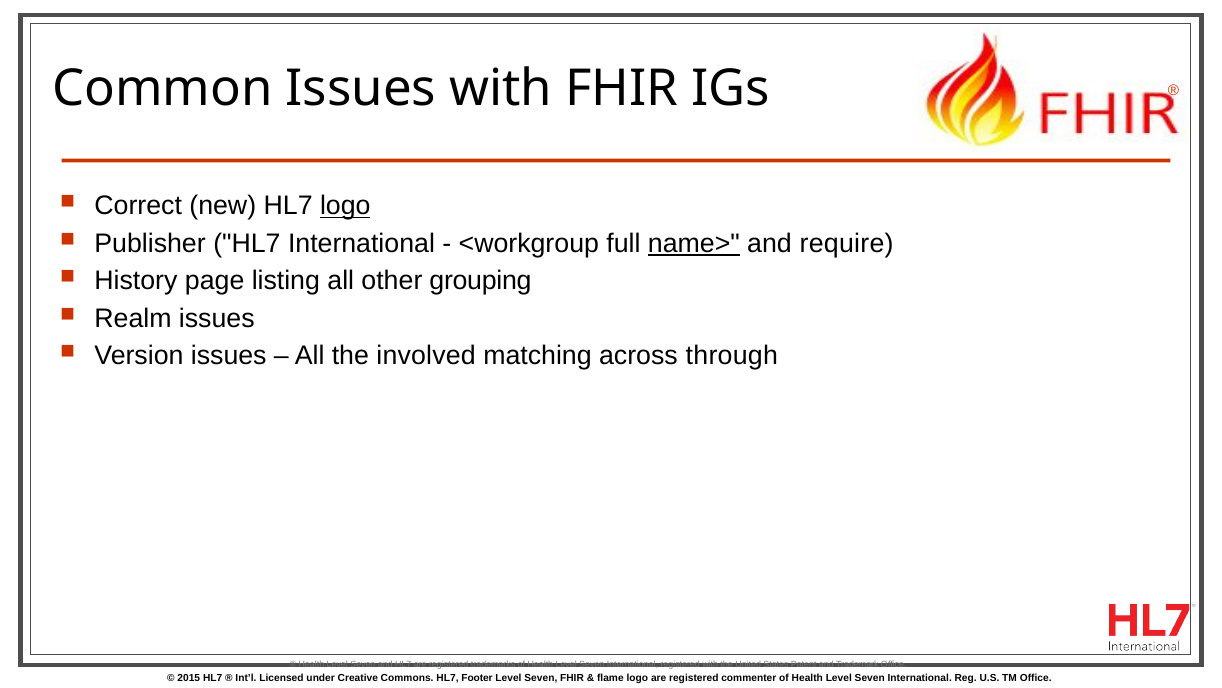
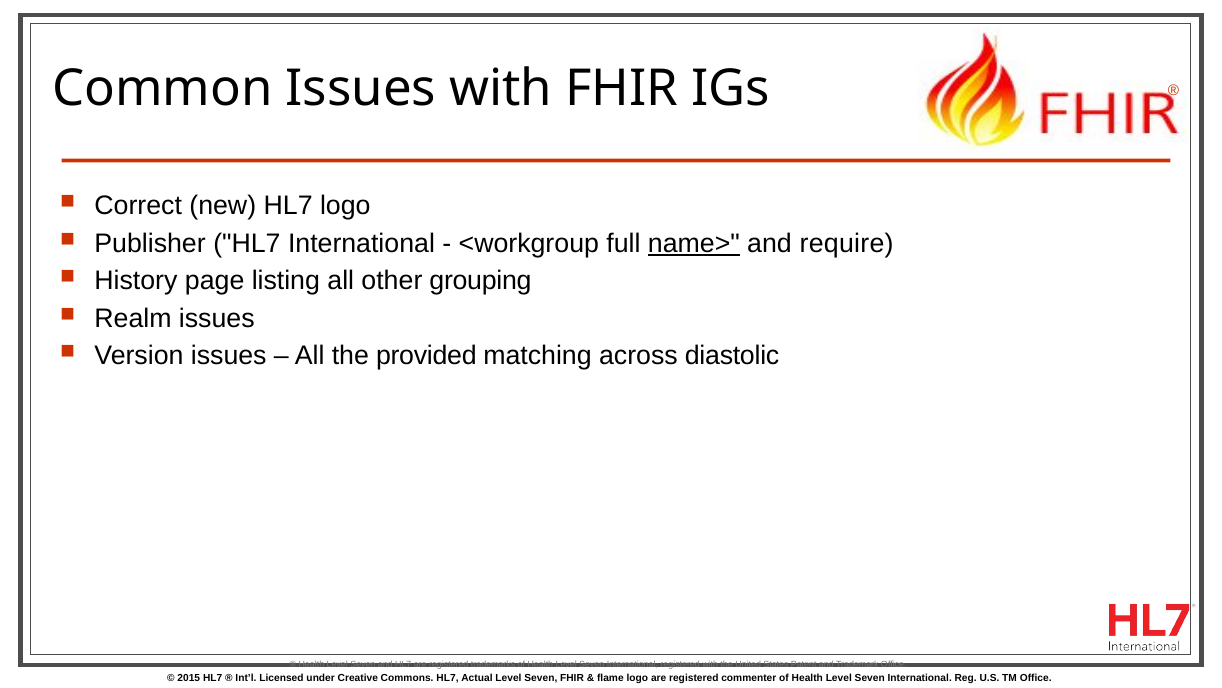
logo at (345, 206) underline: present -> none
involved: involved -> provided
through: through -> diastolic
Footer: Footer -> Actual
